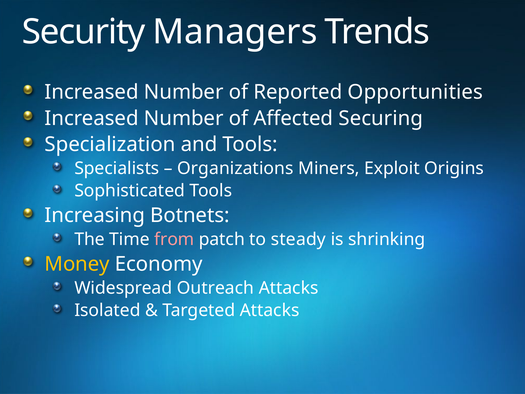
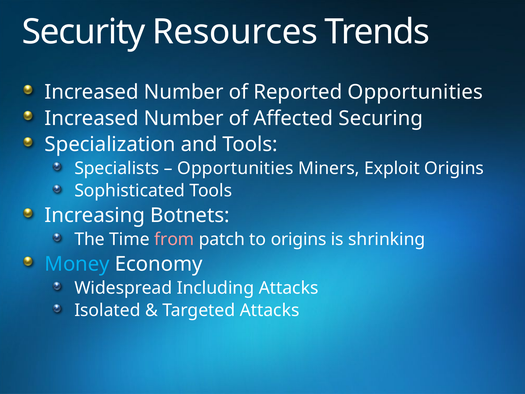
Managers: Managers -> Resources
Organizations at (235, 168): Organizations -> Opportunities
to steady: steady -> origins
Money colour: yellow -> light blue
Outreach: Outreach -> Including
